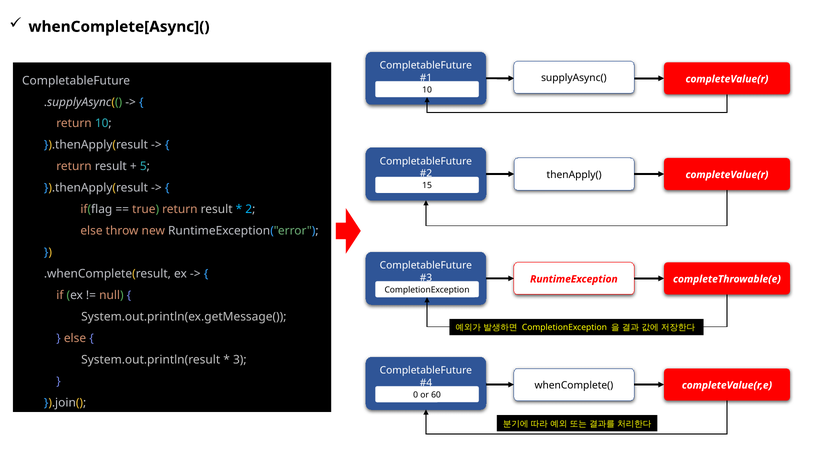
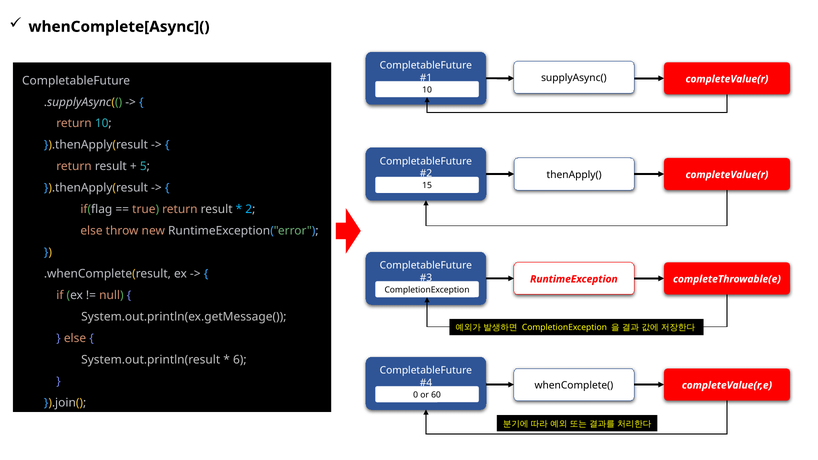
3: 3 -> 6
